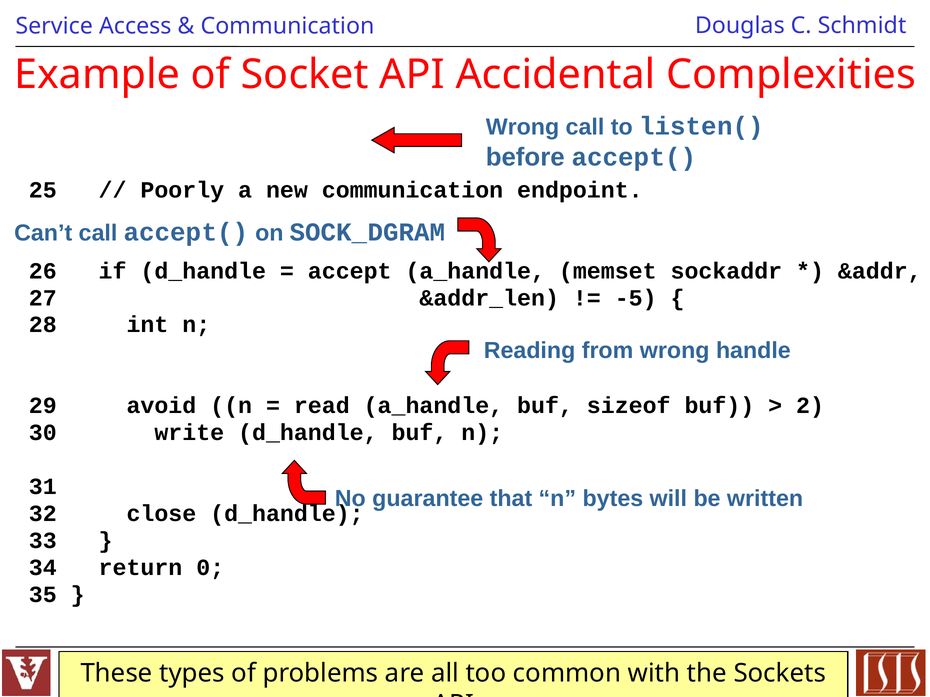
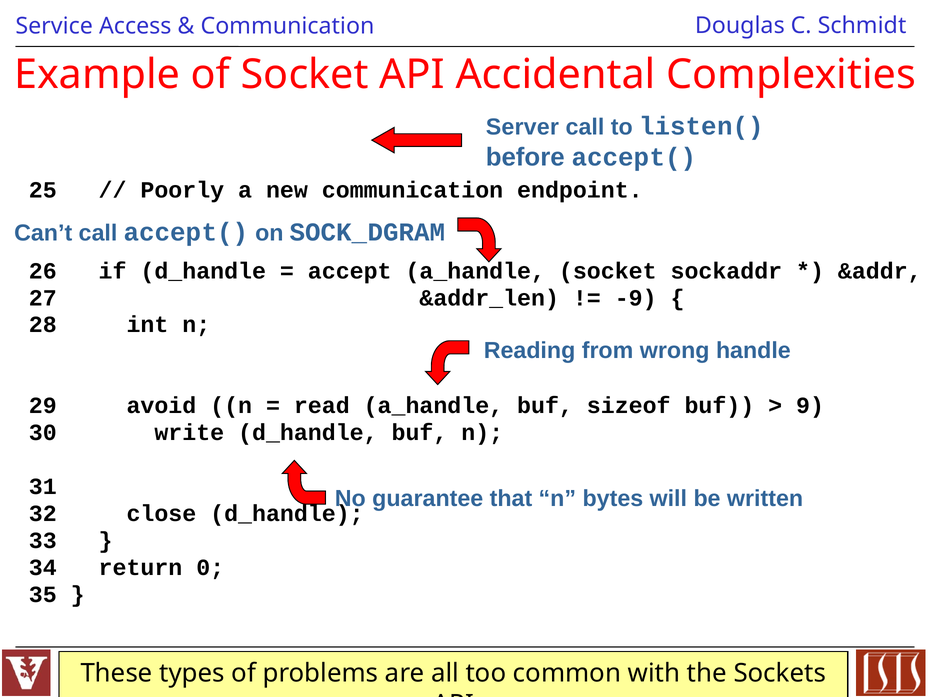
Wrong at (522, 127): Wrong -> Server
a_handle memset: memset -> socket
-5: -5 -> -9
2: 2 -> 9
